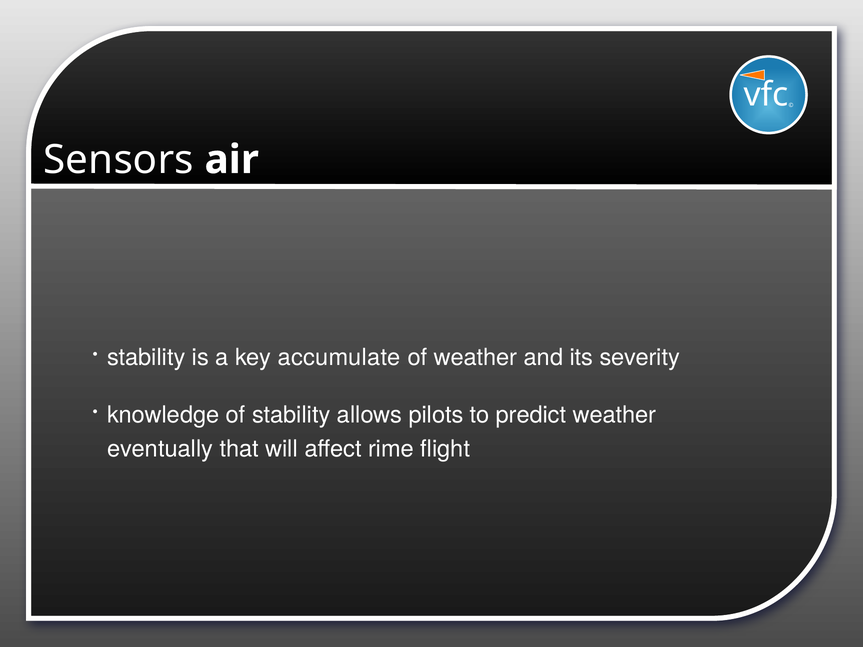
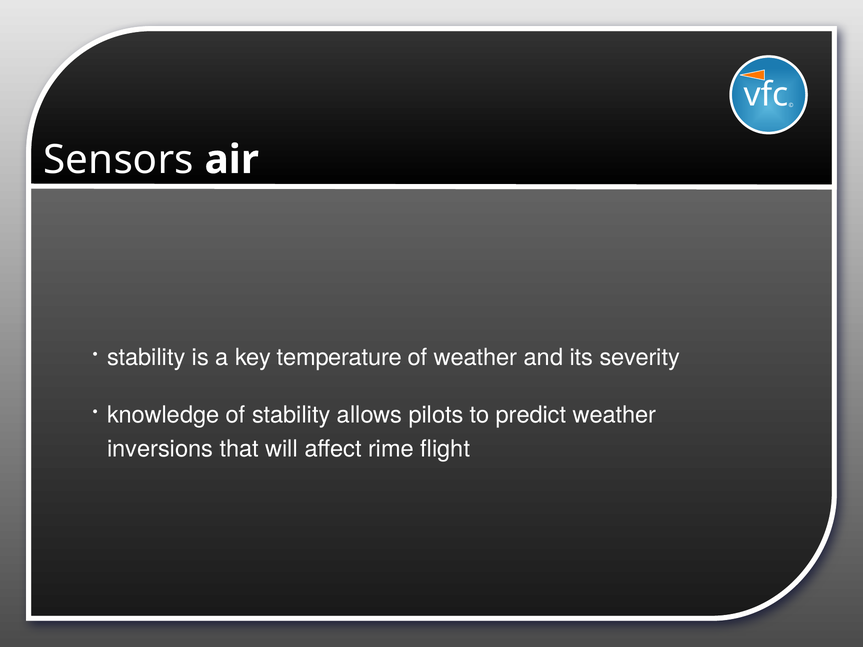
accumulate: accumulate -> temperature
eventually: eventually -> inversions
